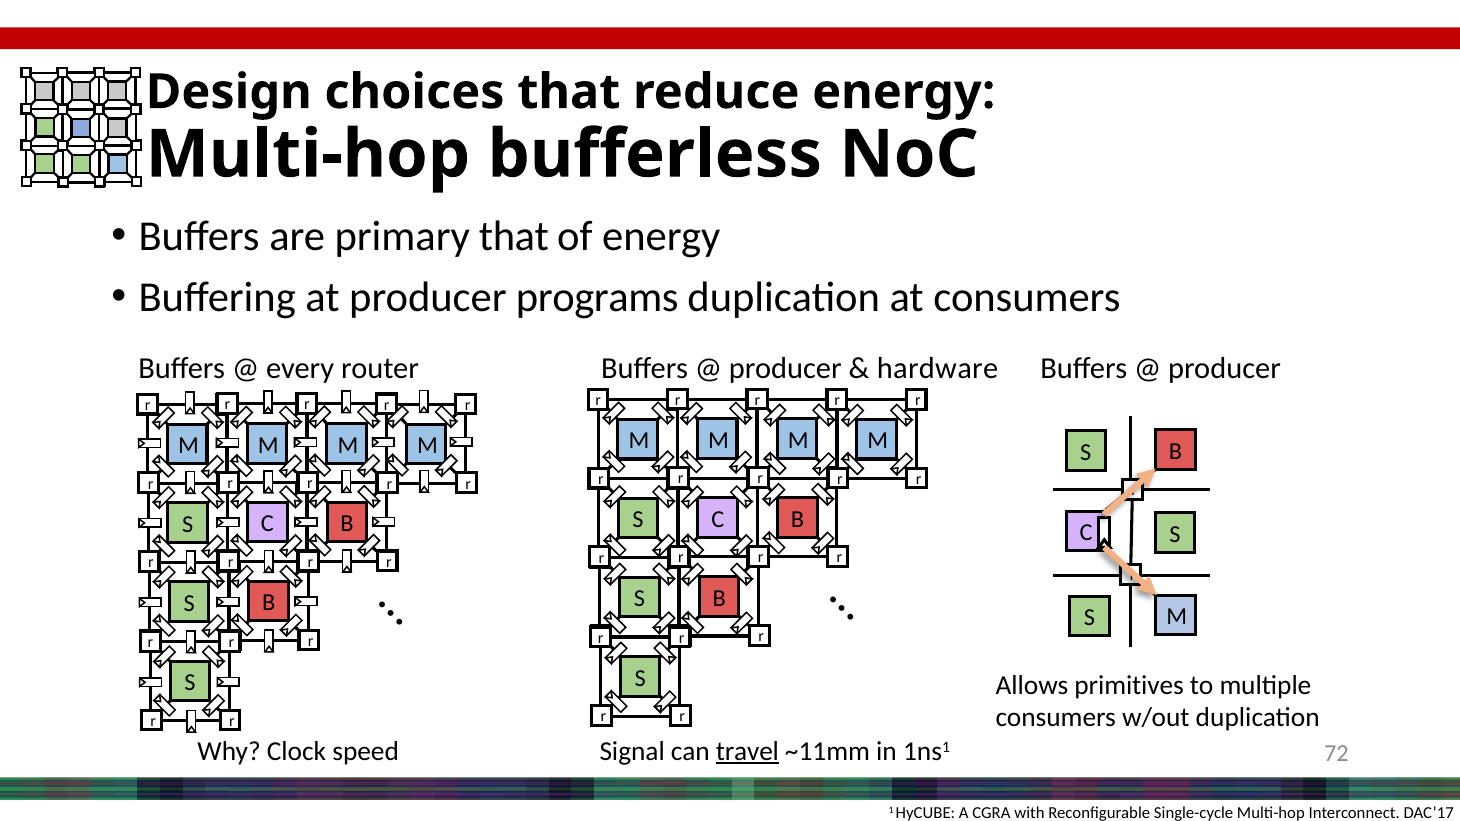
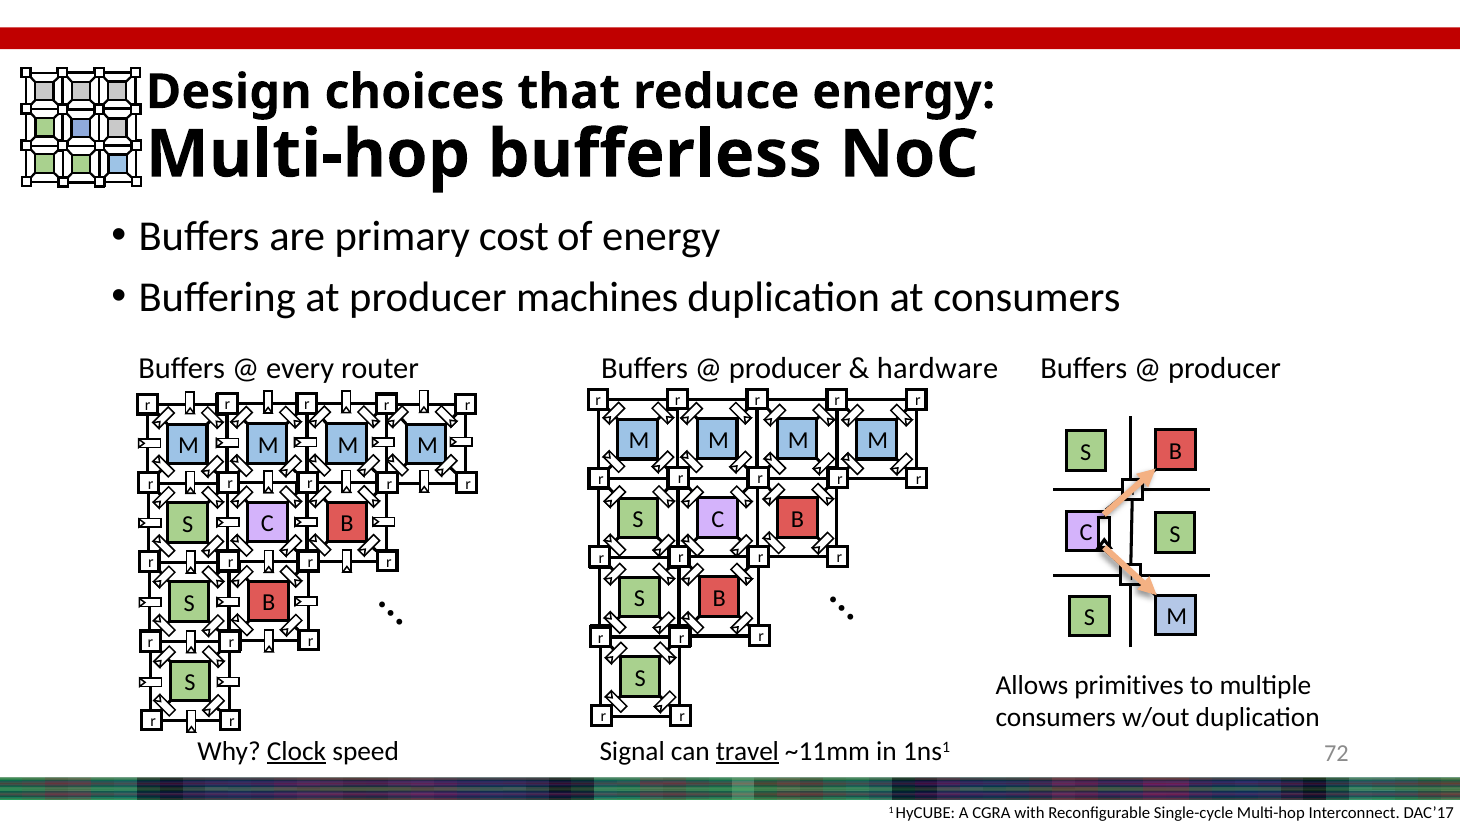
primary that: that -> cost
programs: programs -> machines
Clock underline: none -> present
